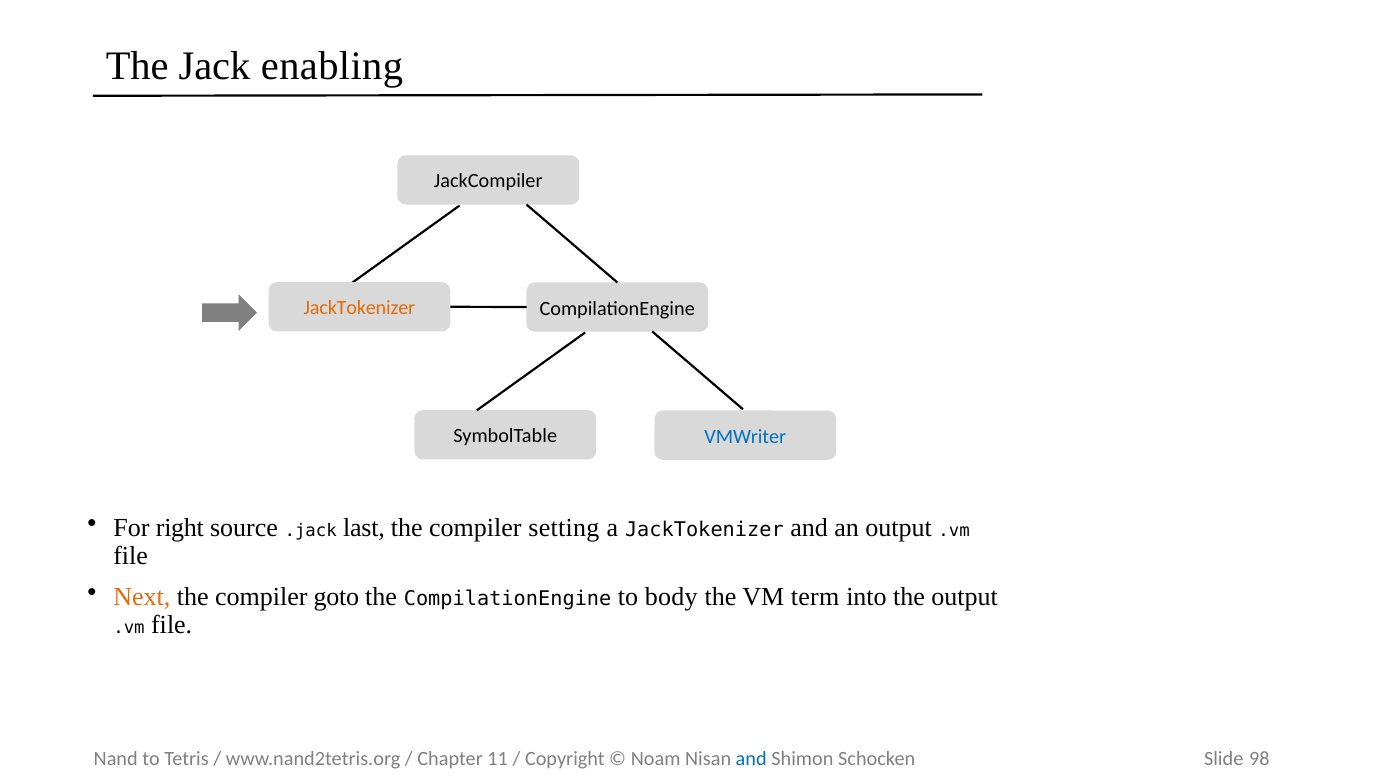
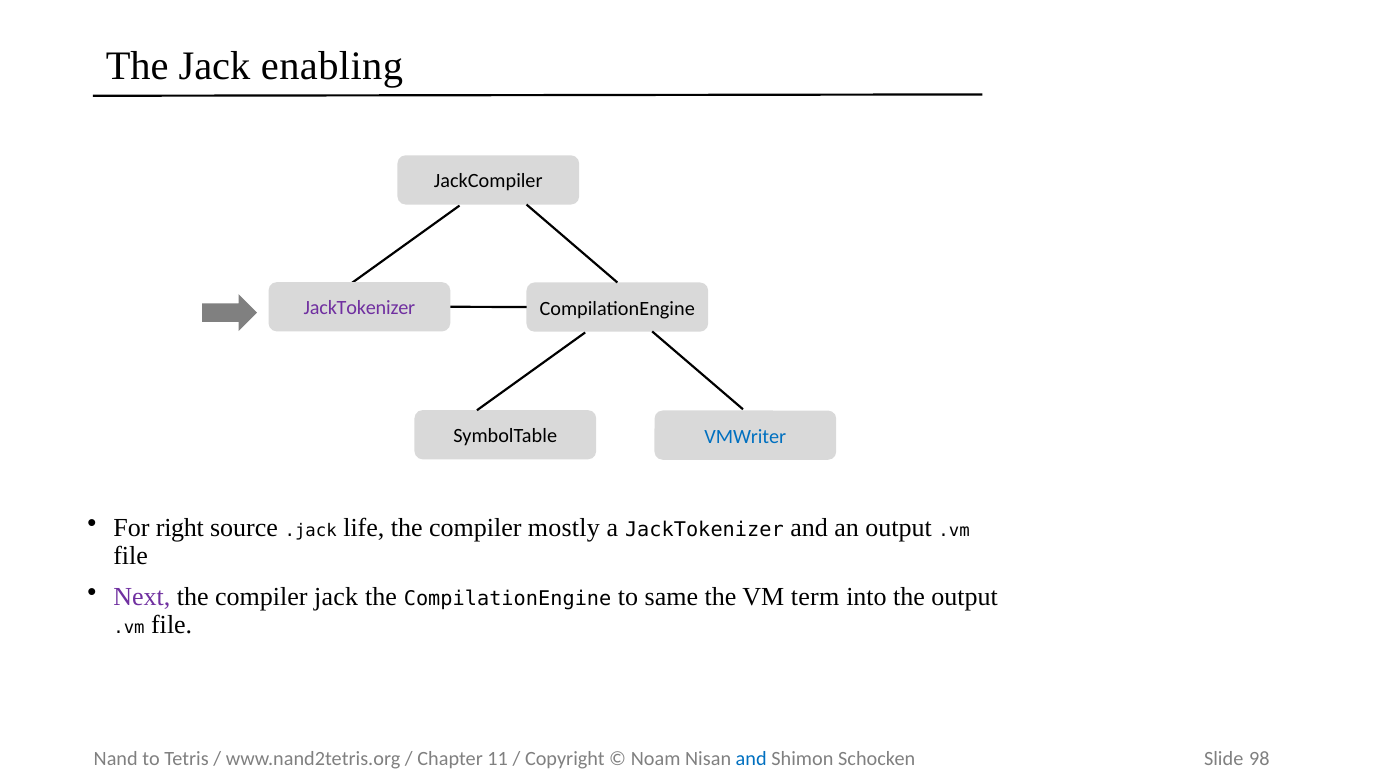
JackTokenizer at (359, 308) colour: orange -> purple
last: last -> life
setting: setting -> mostly
Next colour: orange -> purple
compiler goto: goto -> jack
body: body -> same
